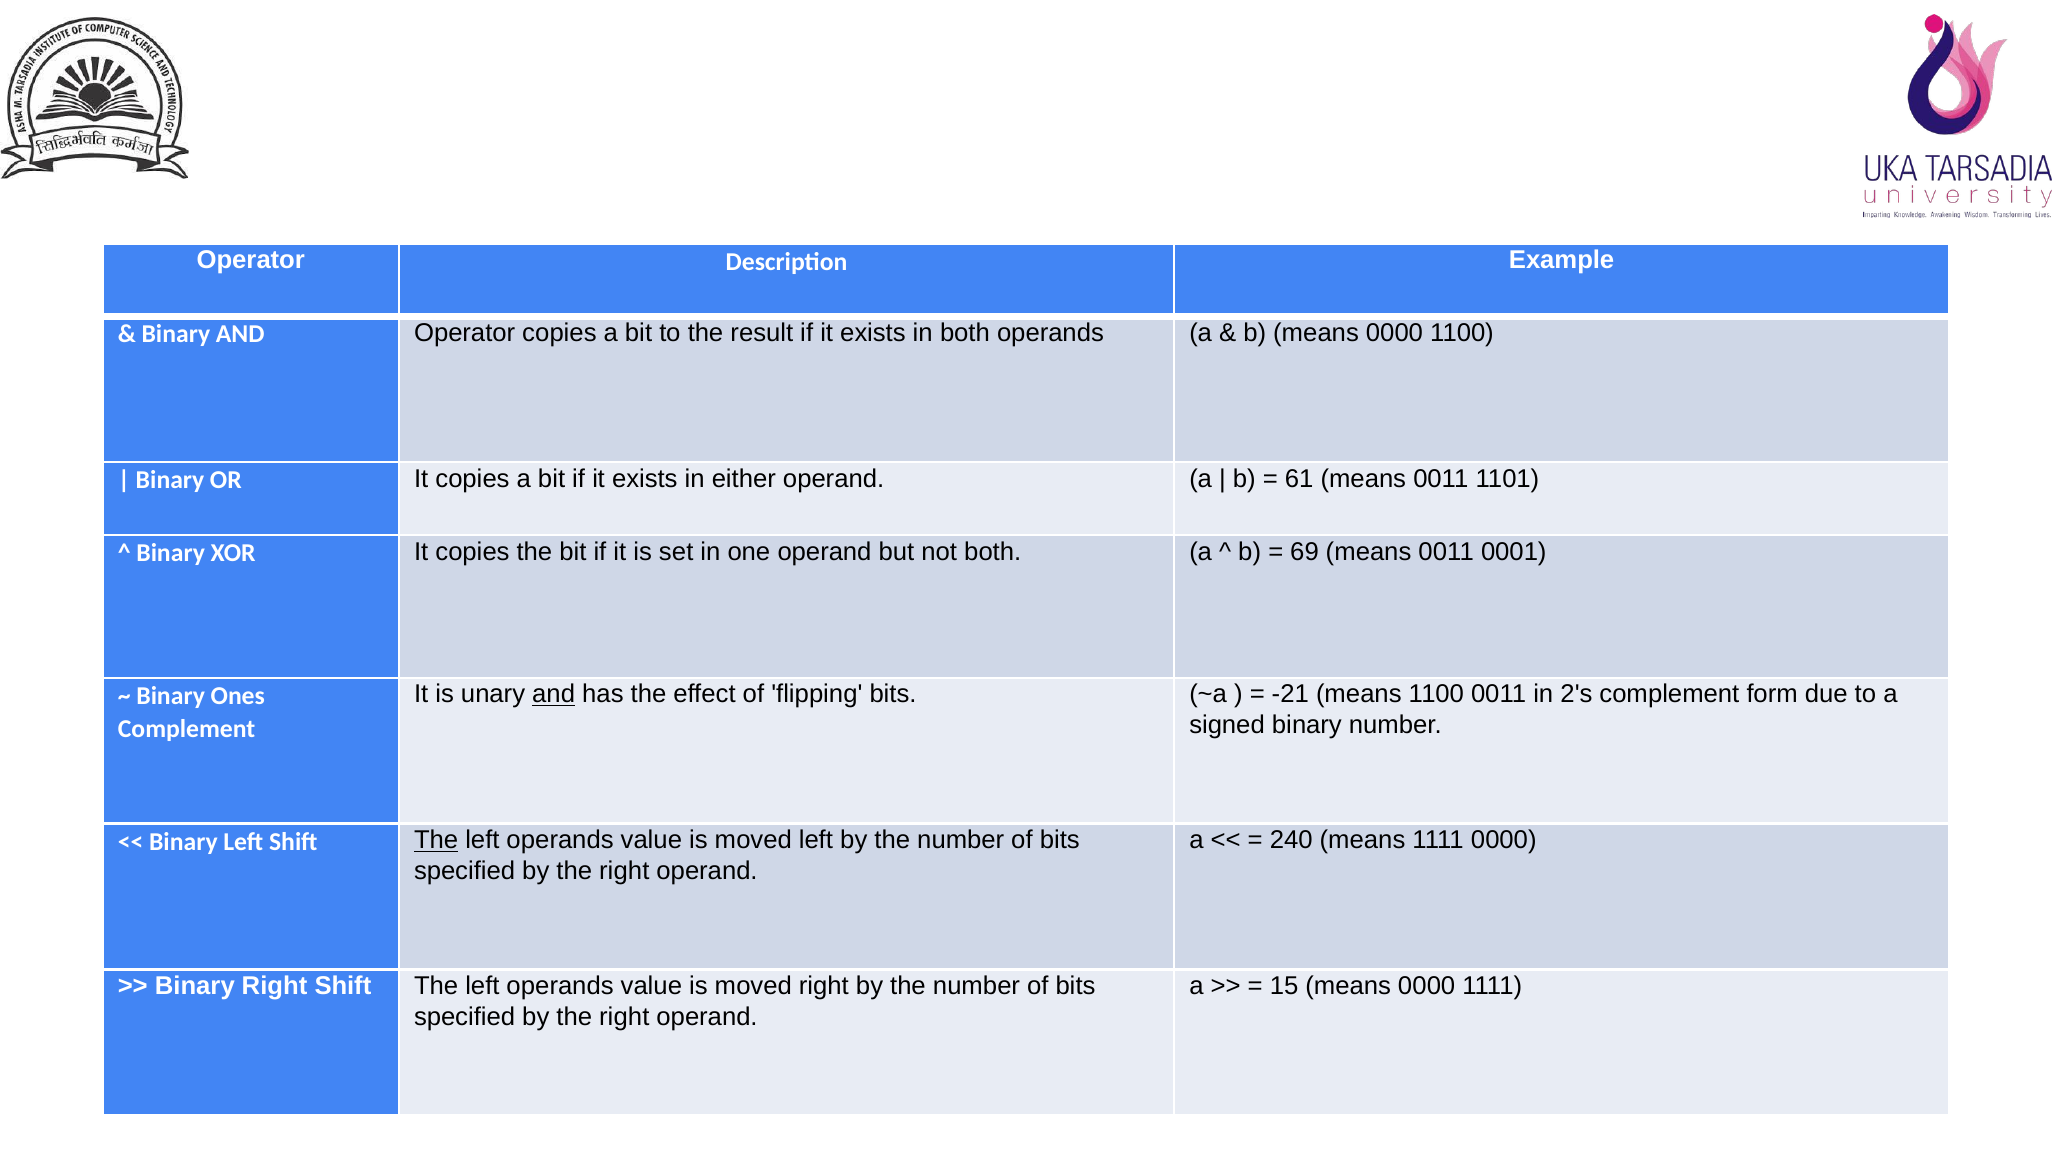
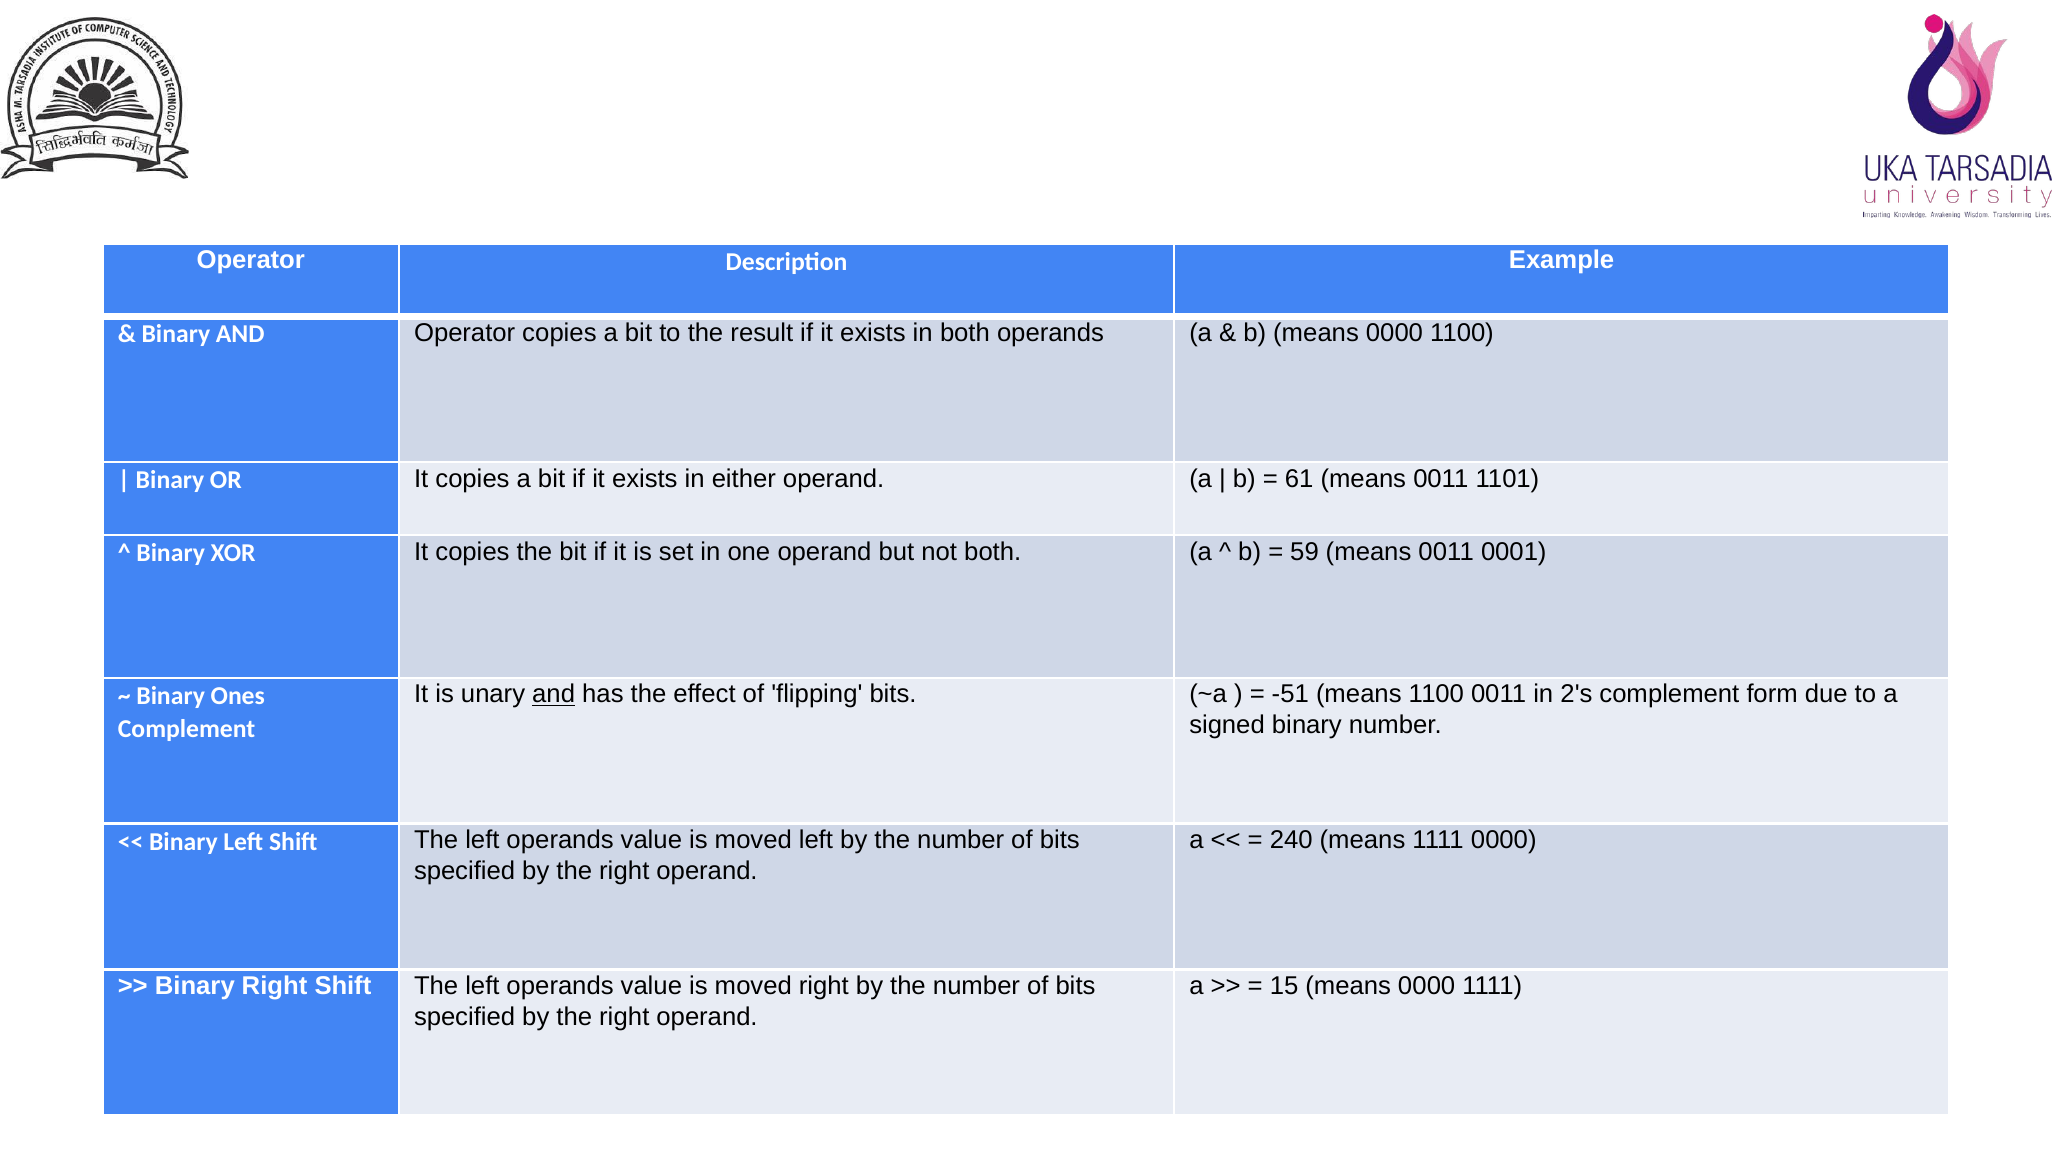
69: 69 -> 59
-21: -21 -> -51
The at (436, 841) underline: present -> none
